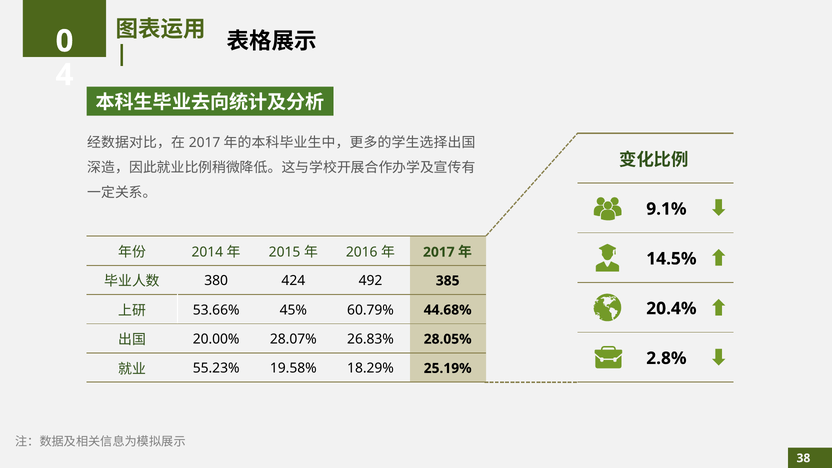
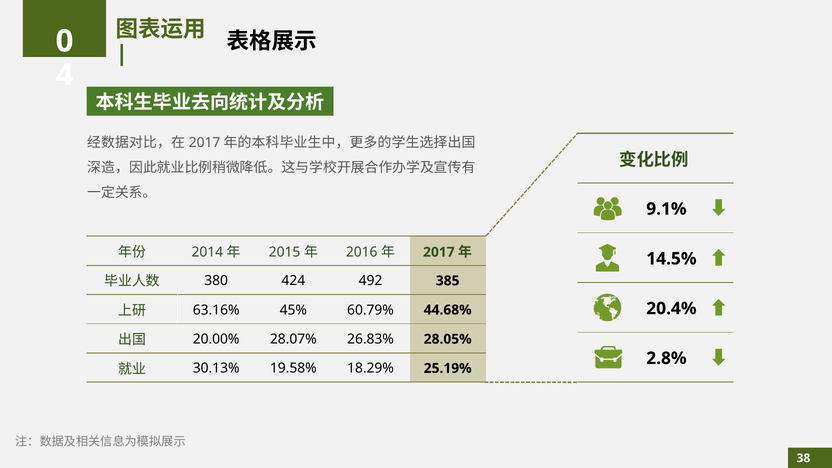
53.66%: 53.66% -> 63.16%
55.23%: 55.23% -> 30.13%
